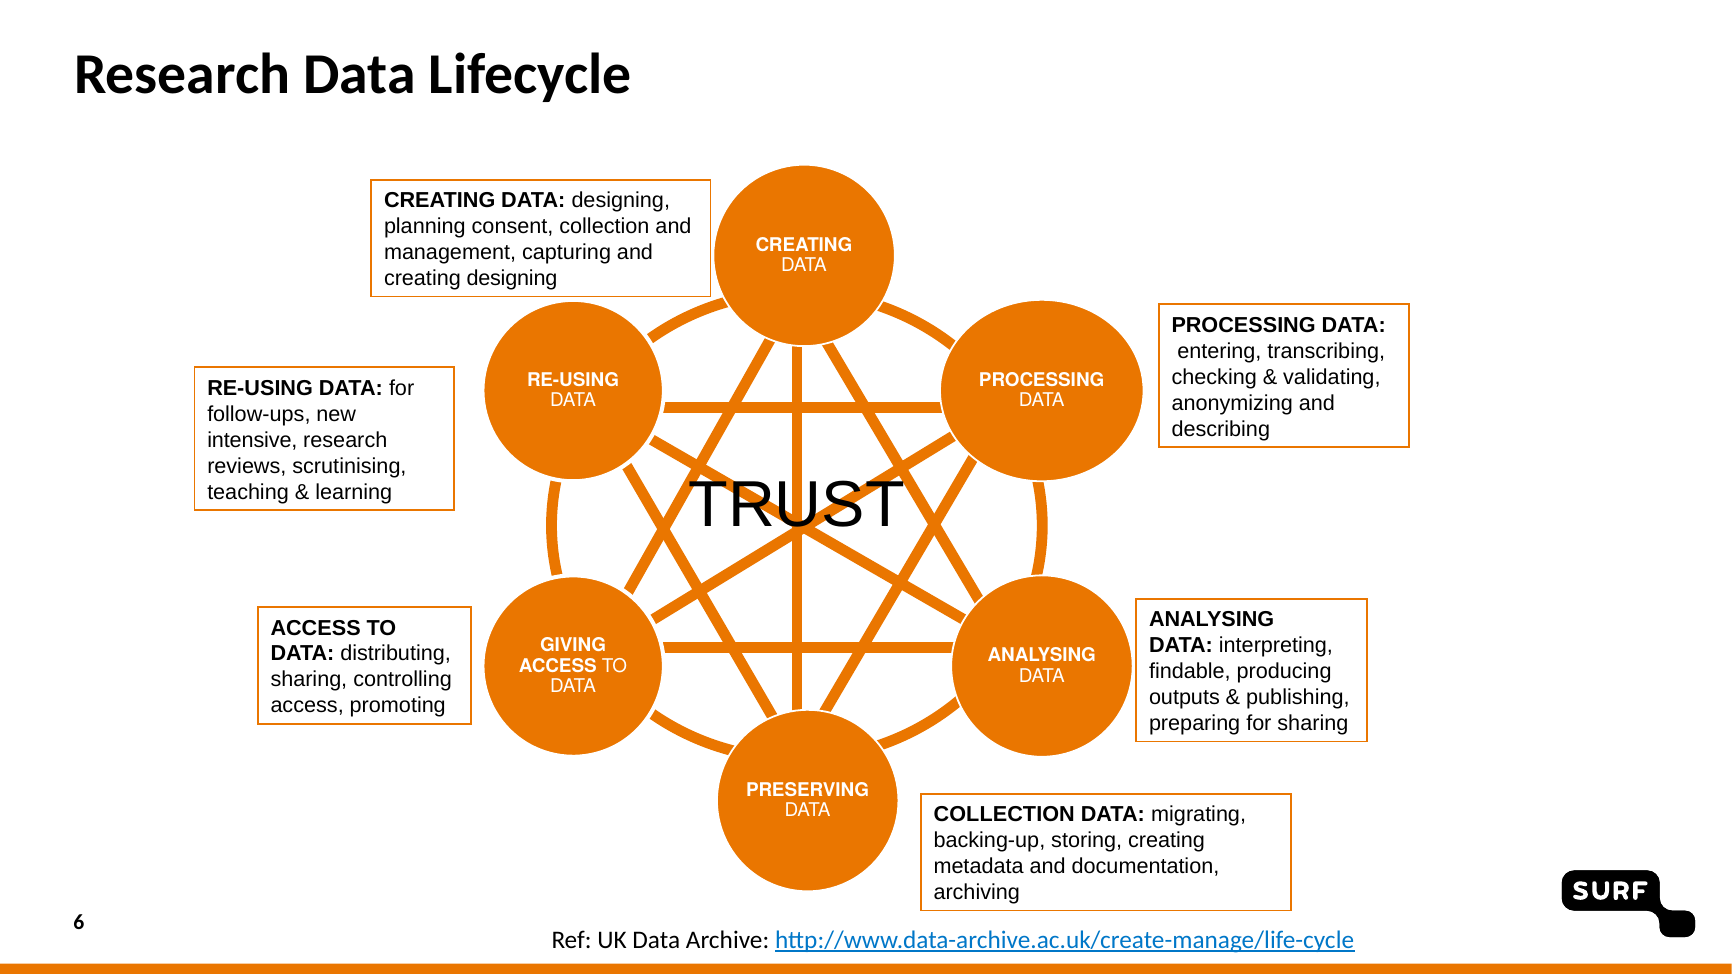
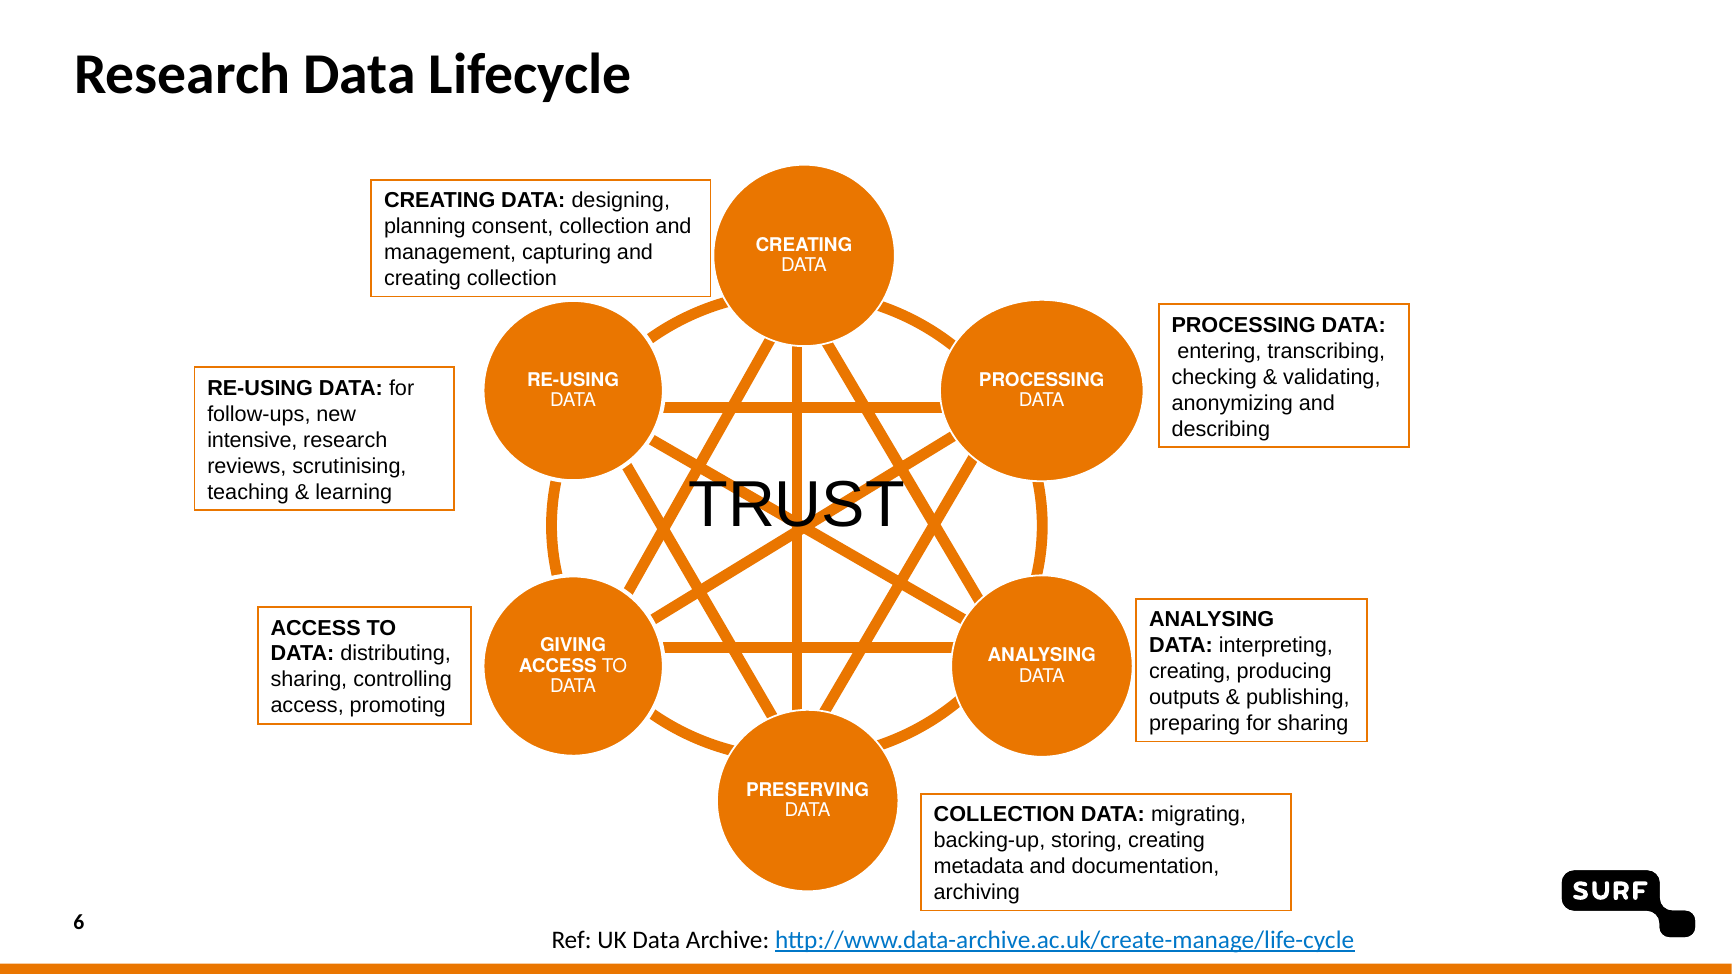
creating designing: designing -> collection
findable at (1190, 672): findable -> creating
